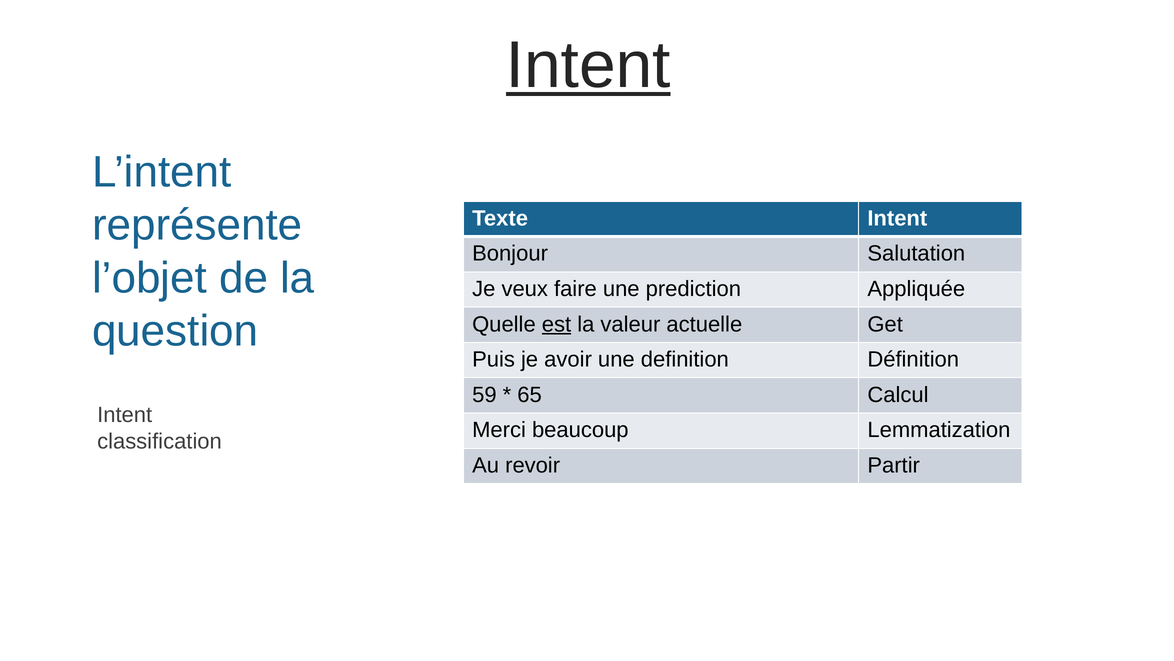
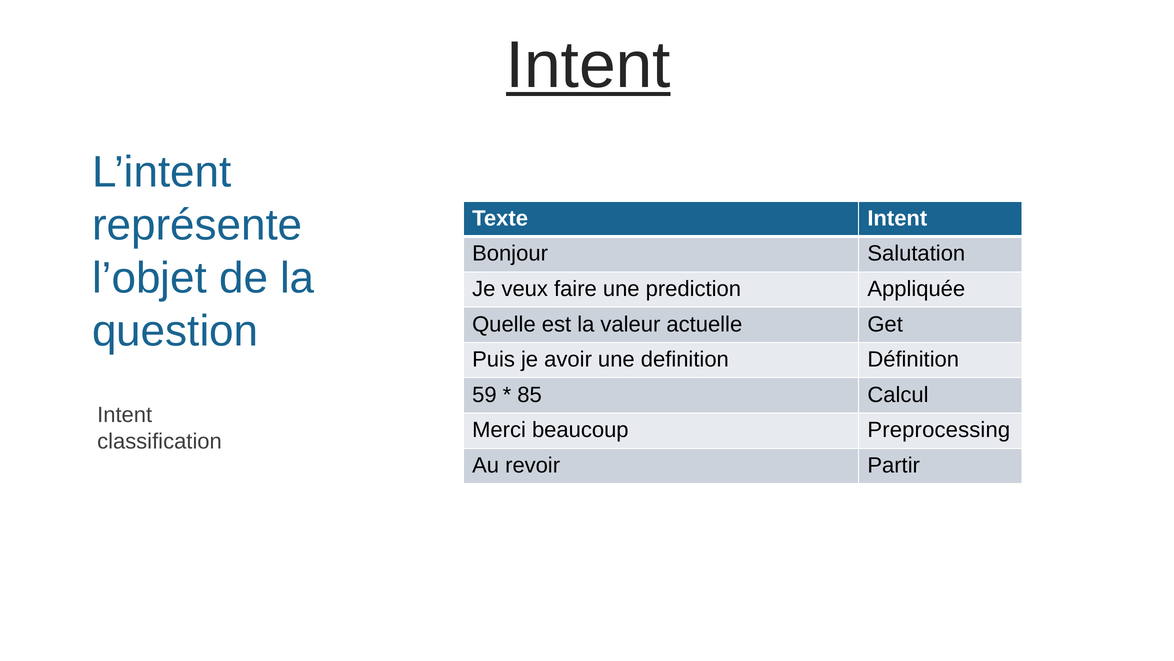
est underline: present -> none
65: 65 -> 85
Lemmatization: Lemmatization -> Preprocessing
